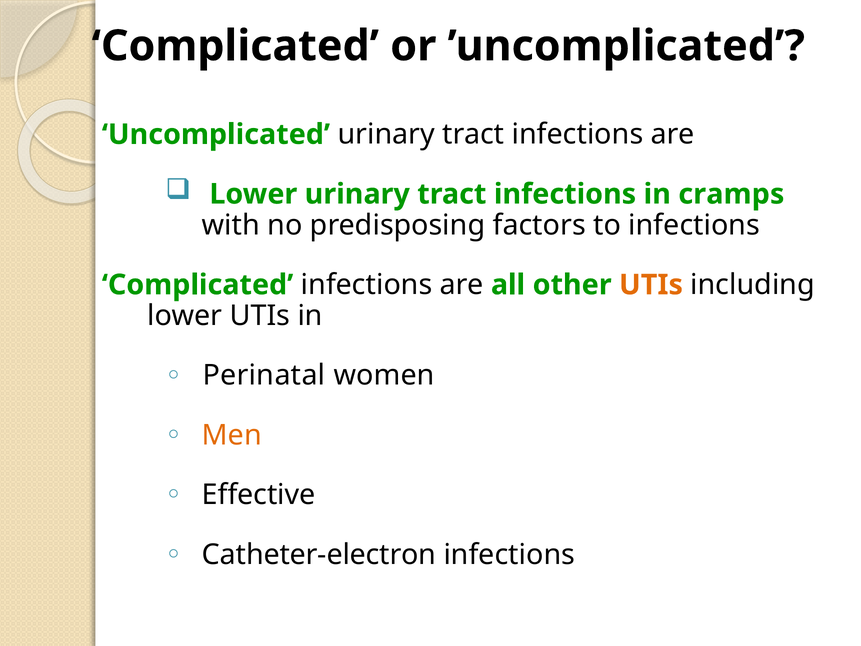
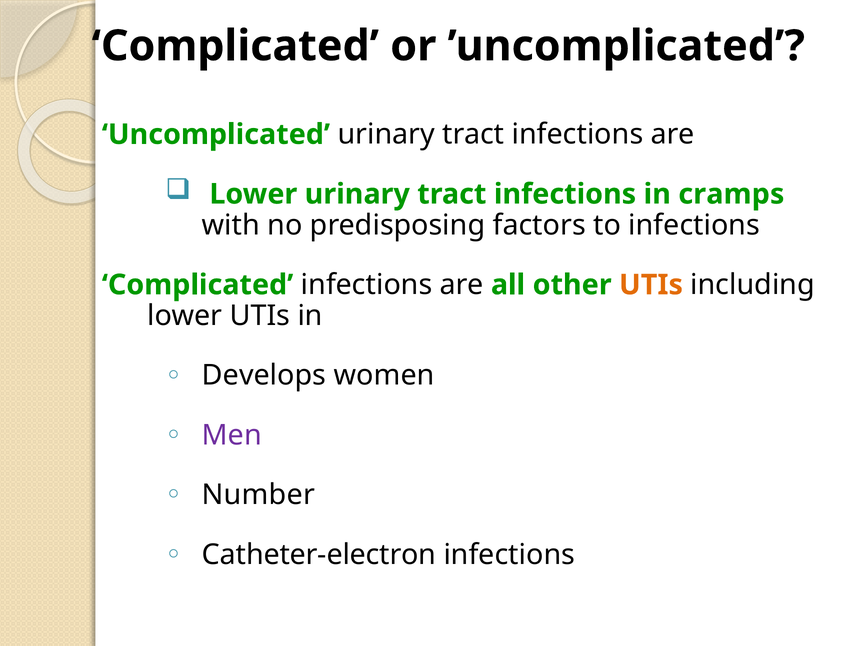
Perinatal: Perinatal -> Develops
Men colour: orange -> purple
Effective: Effective -> Number
